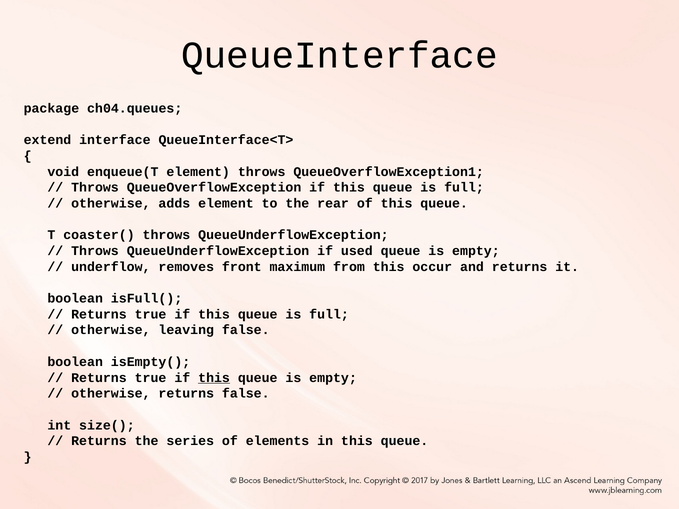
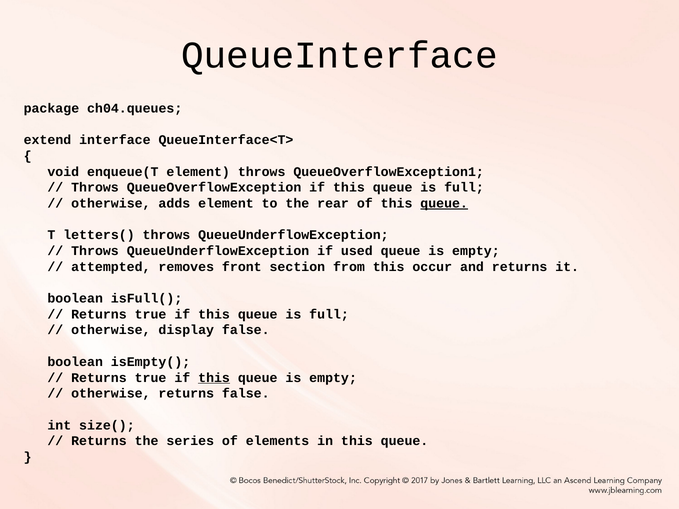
queue at (444, 203) underline: none -> present
coaster(: coaster( -> letters(
underflow: underflow -> attempted
maximum: maximum -> section
leaving: leaving -> display
